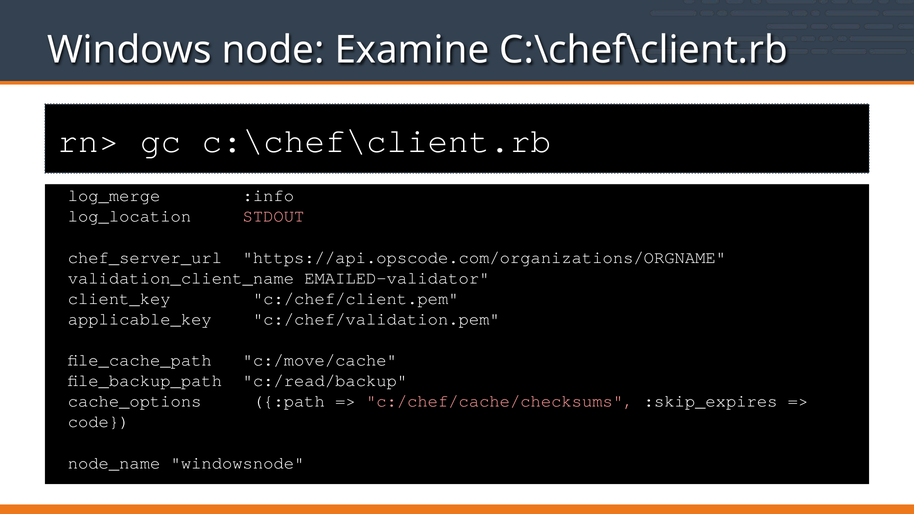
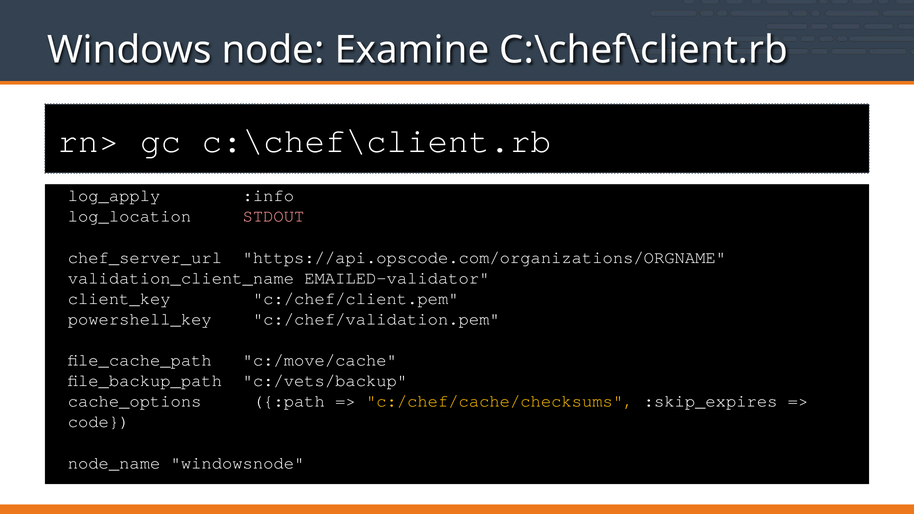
log_merge: log_merge -> log_apply
applicable_key: applicable_key -> powershell_key
c:/read/backup: c:/read/backup -> c:/vets/backup
c:/chef/cache/checksums colour: pink -> yellow
